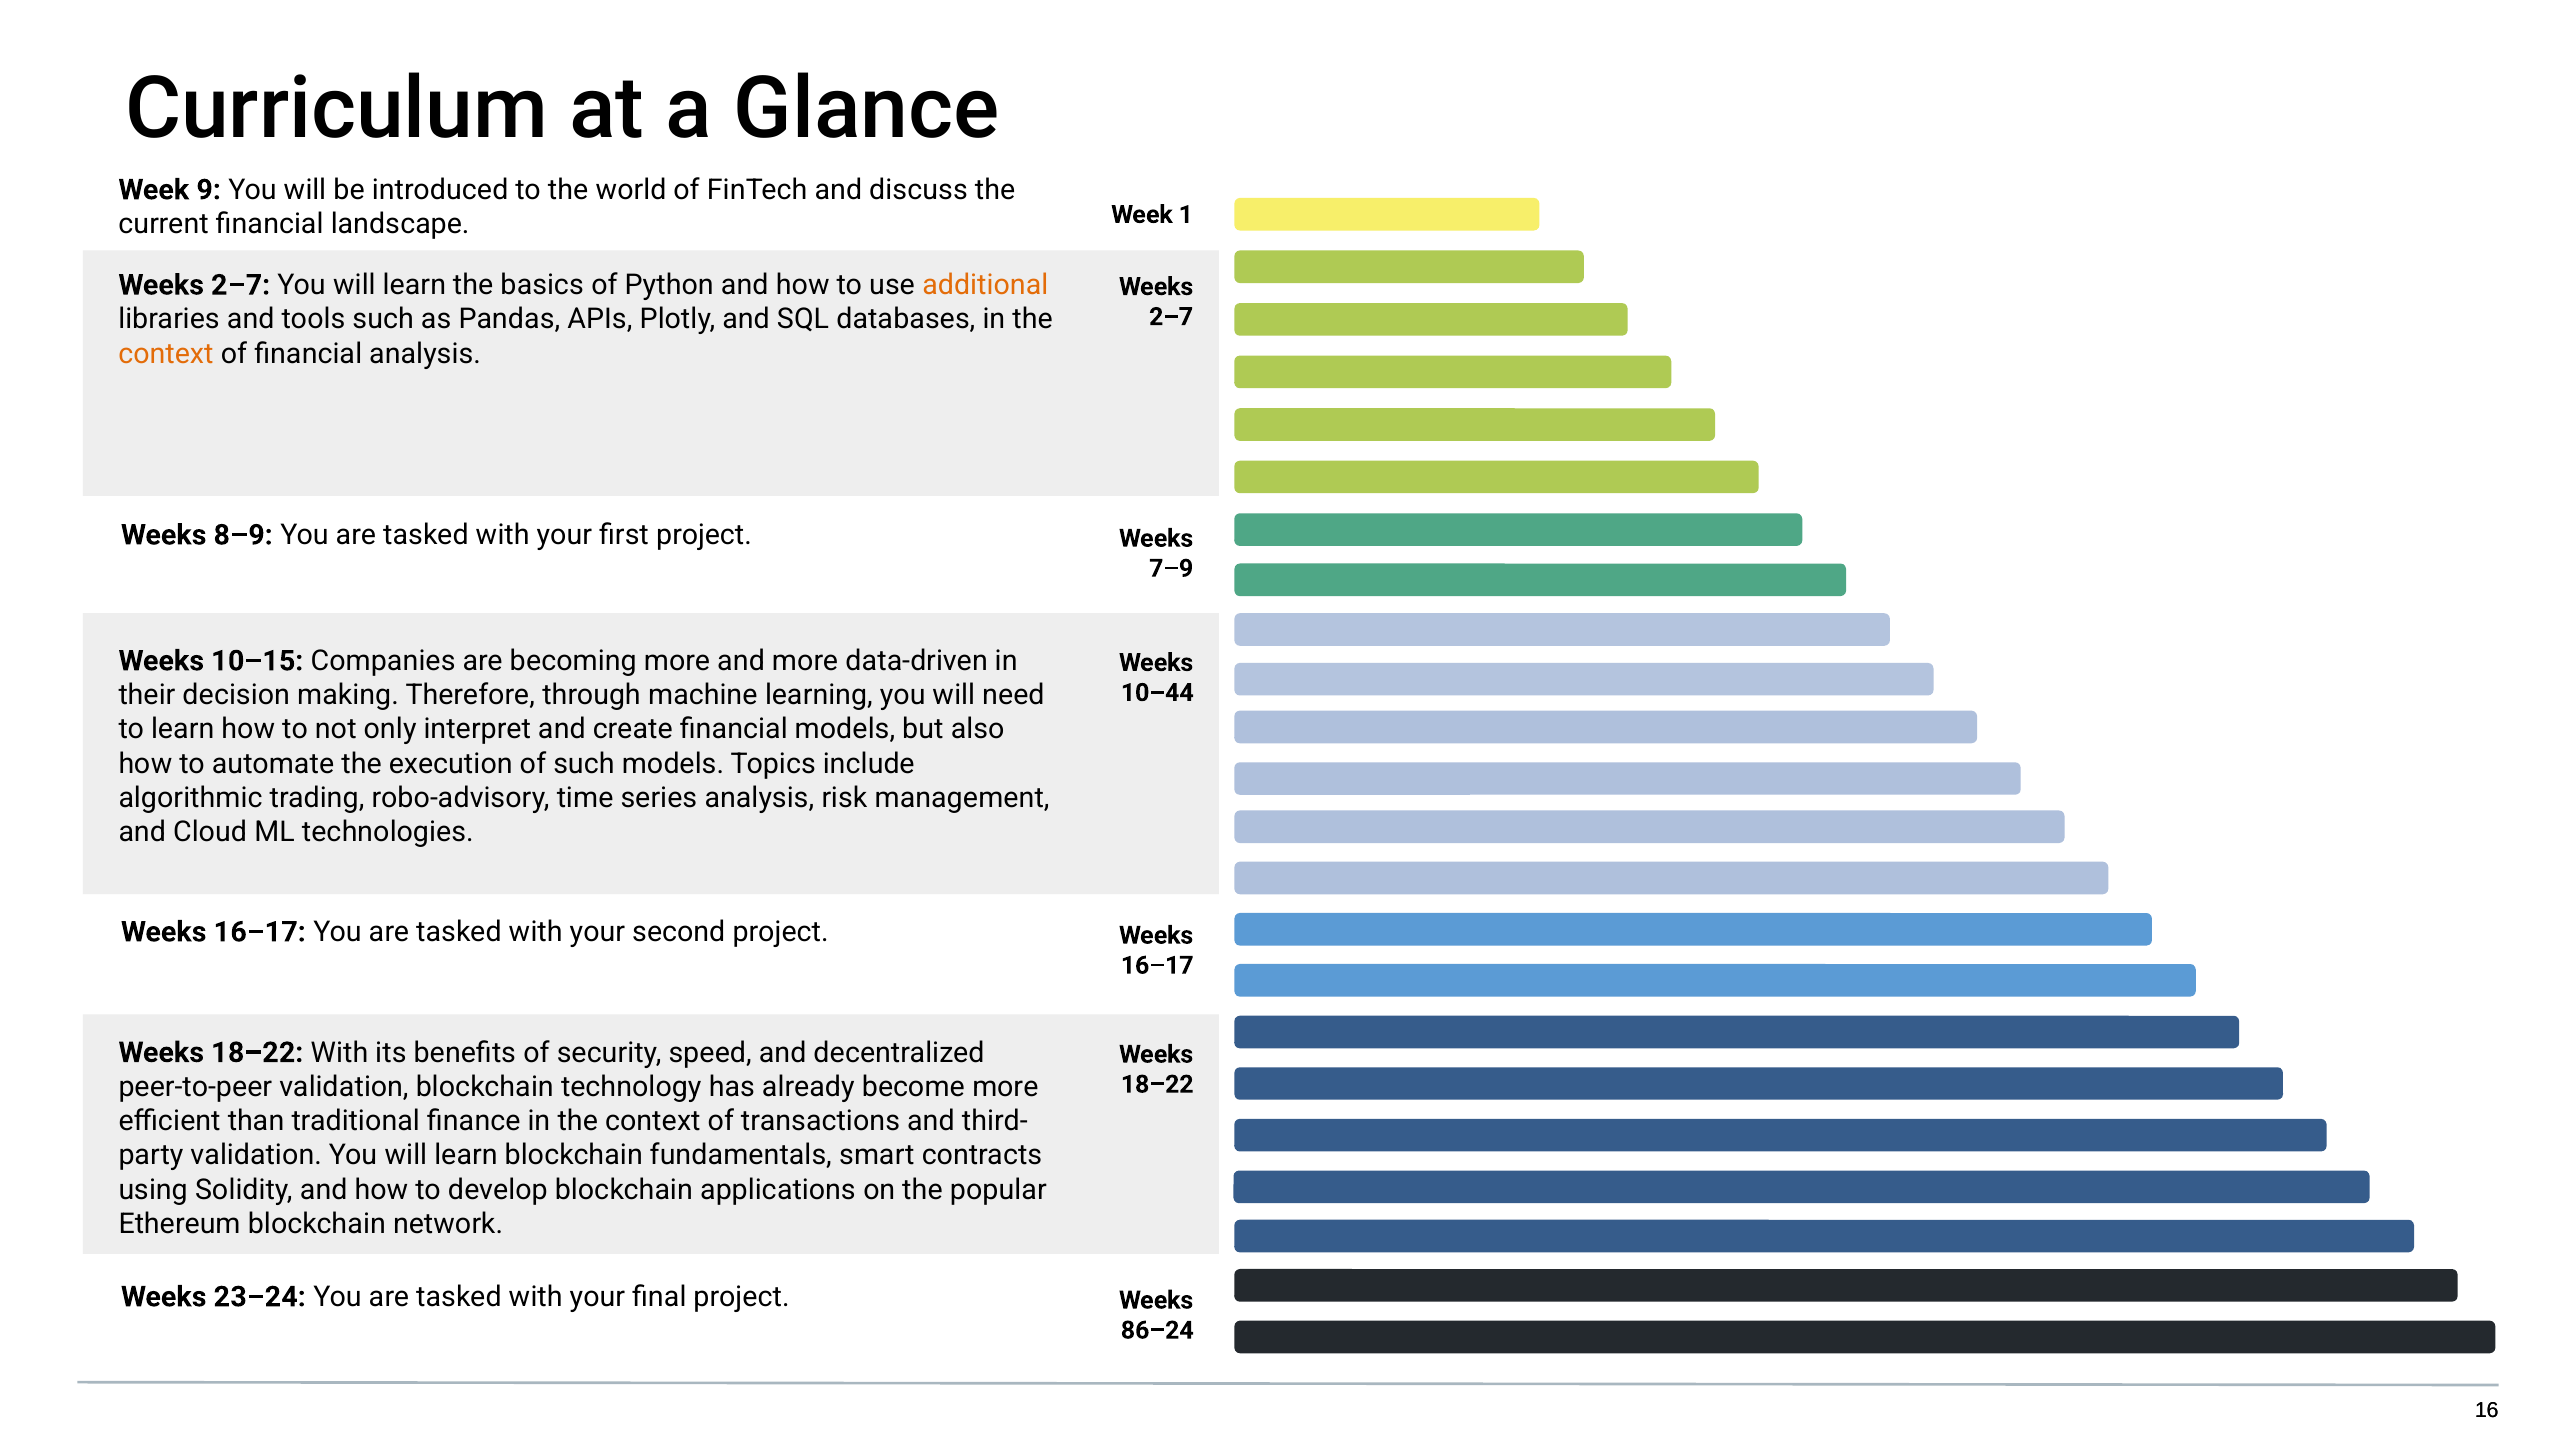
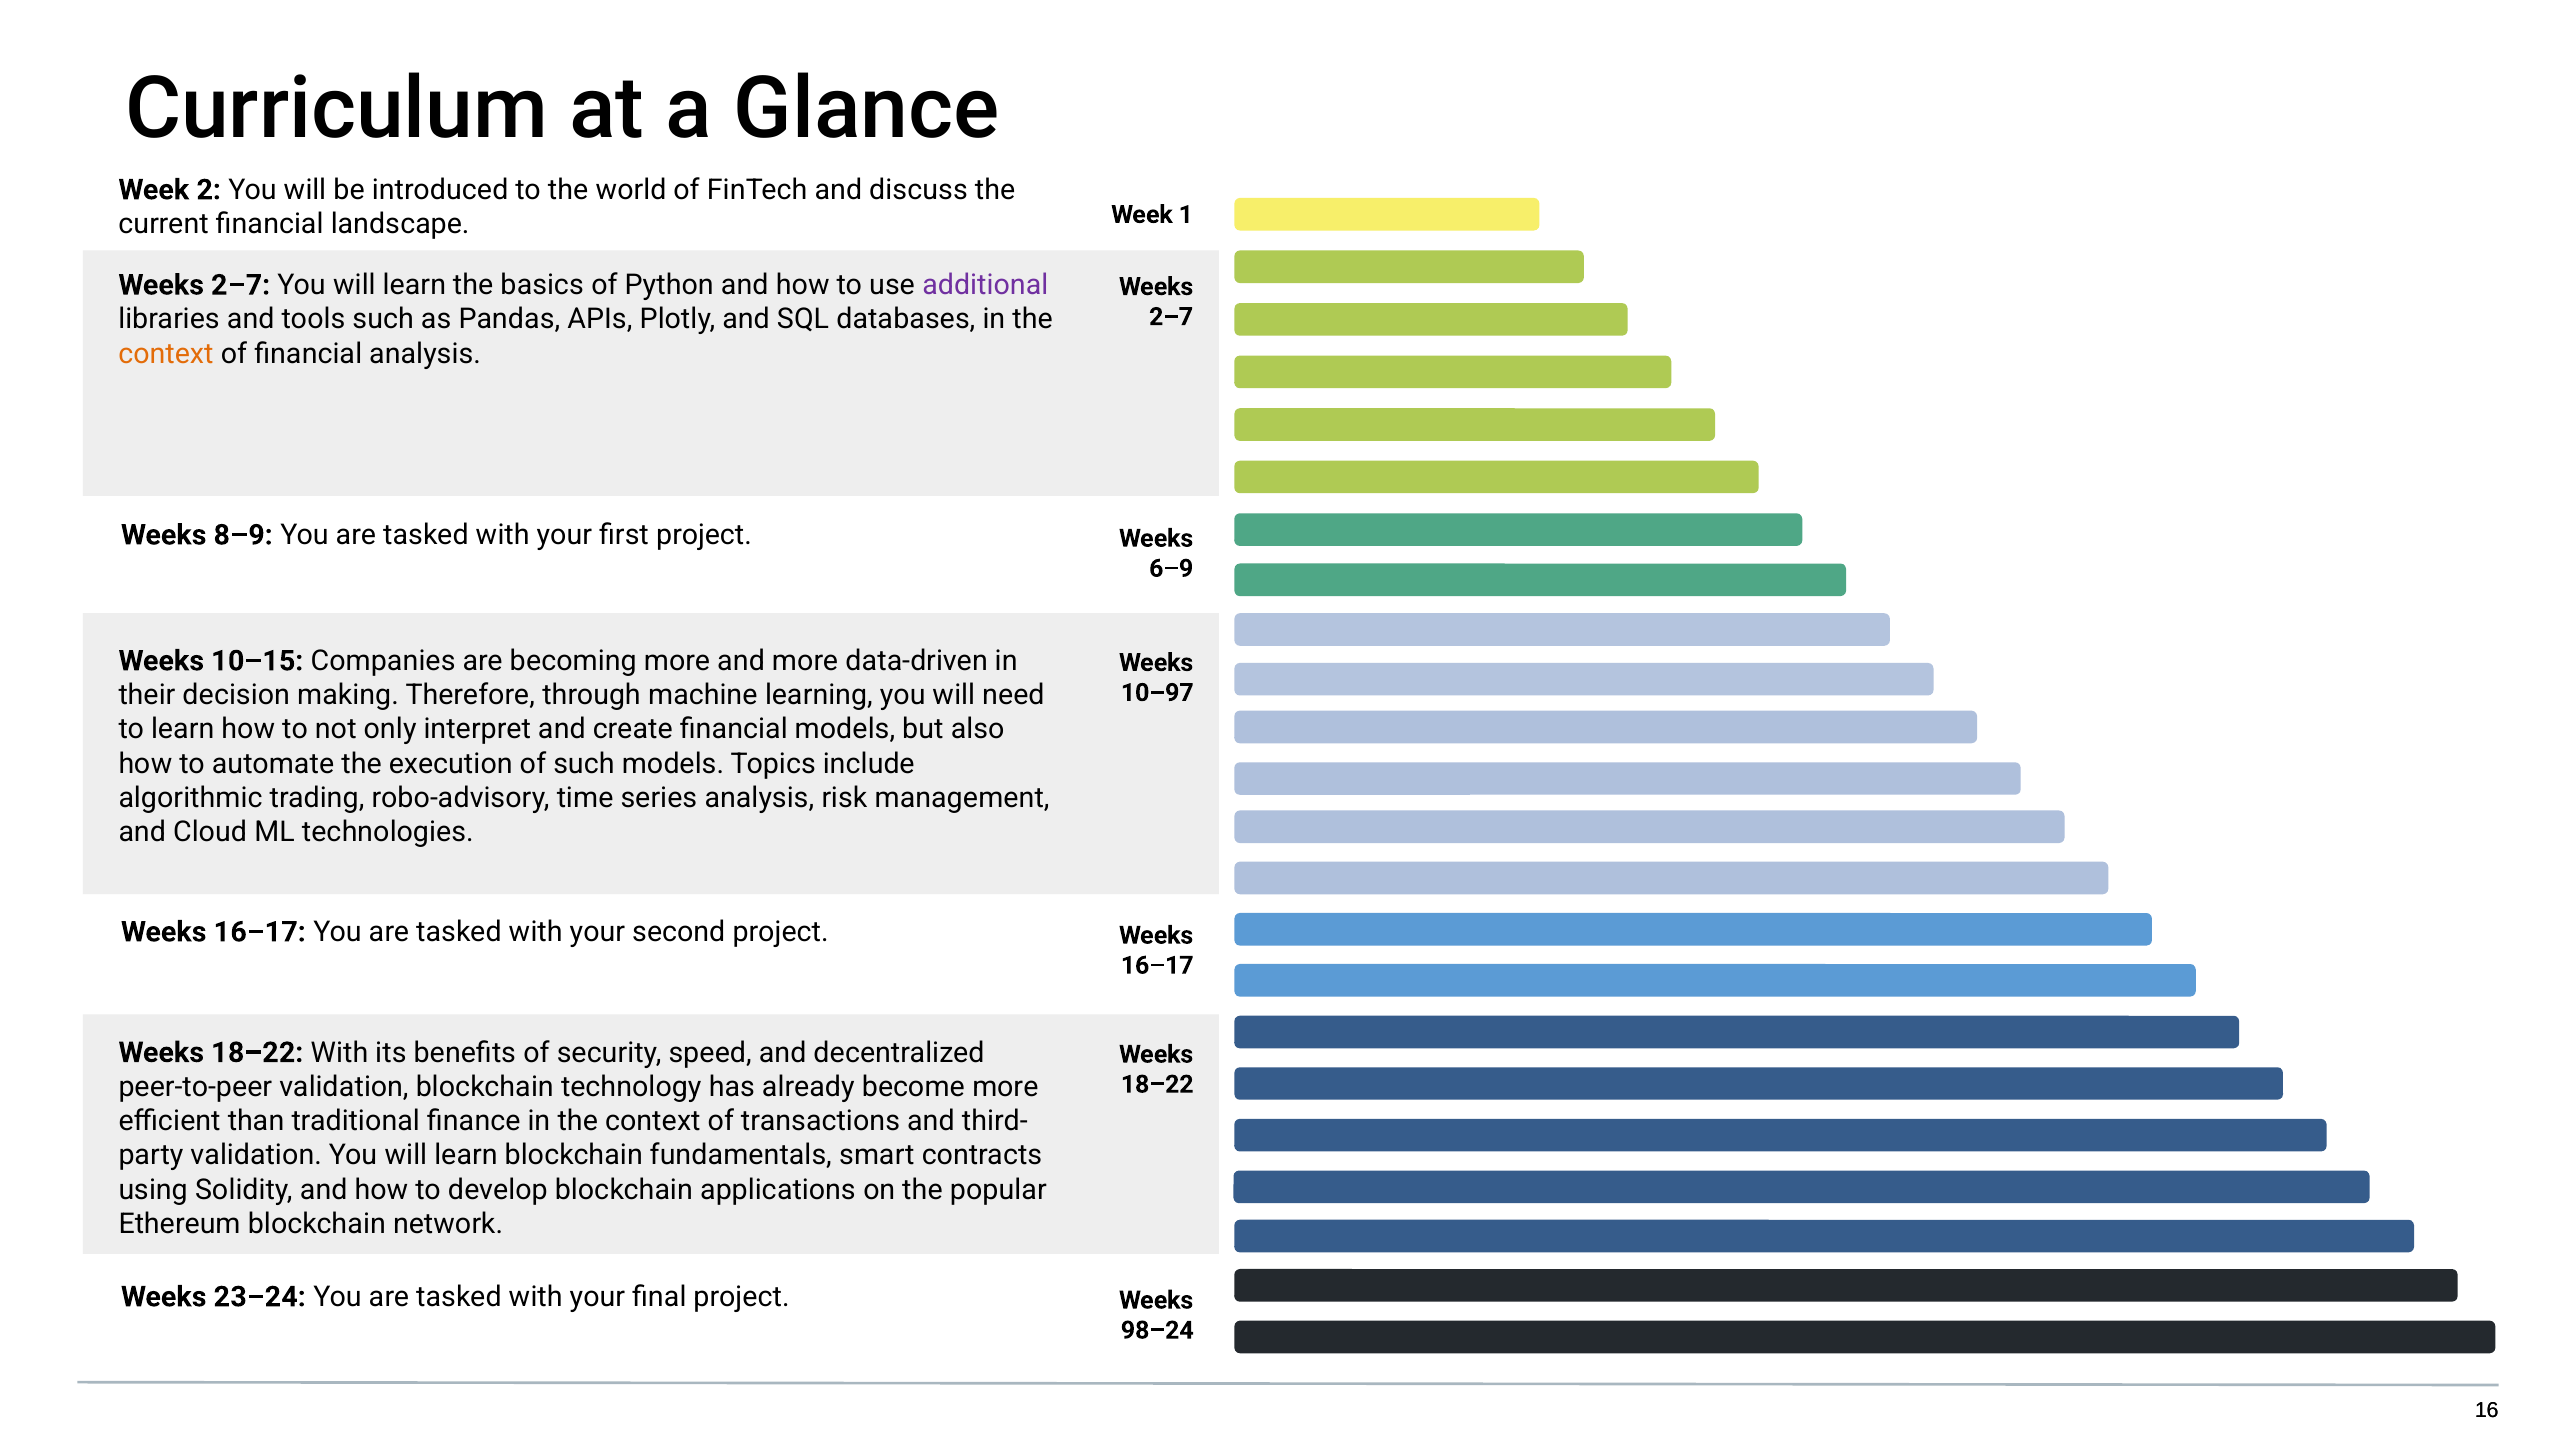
9: 9 -> 2
additional colour: orange -> purple
7–9: 7–9 -> 6–9
10–44: 10–44 -> 10–97
86–24: 86–24 -> 98–24
